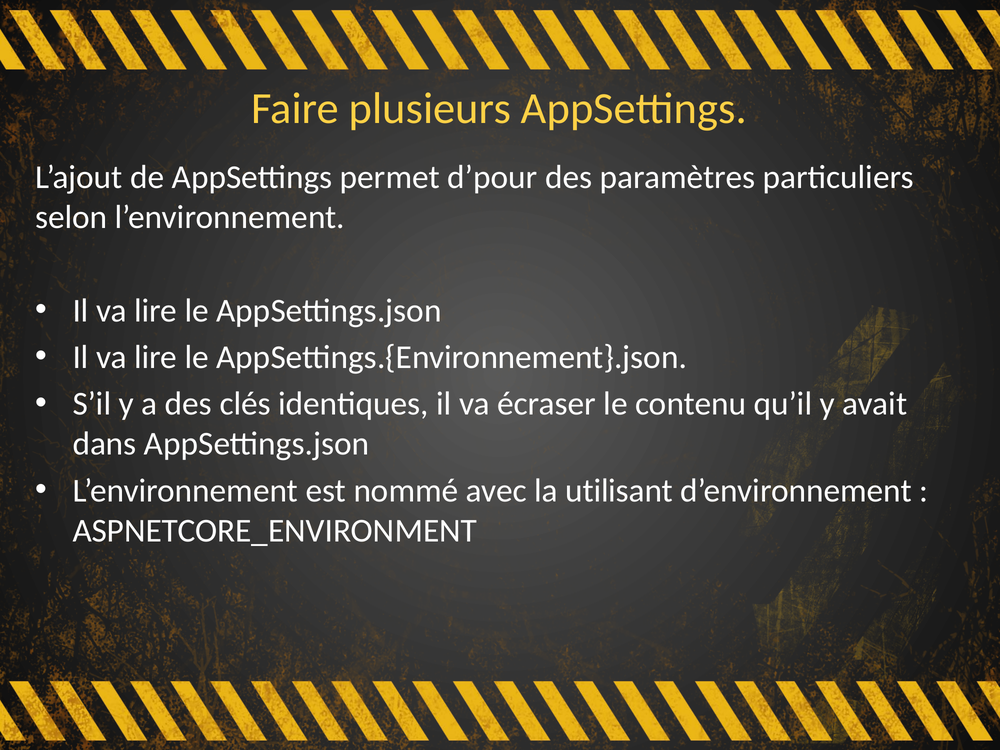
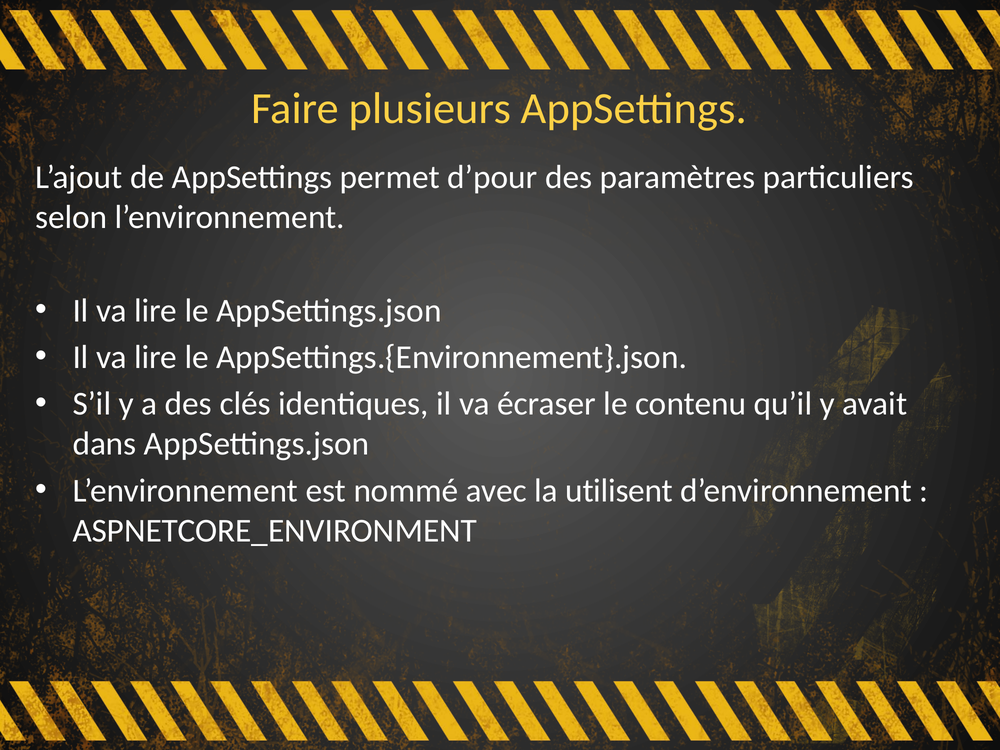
utilisant: utilisant -> utilisent
